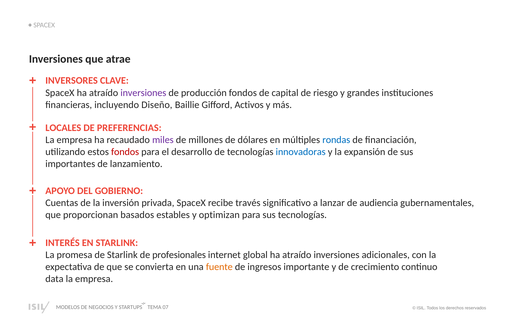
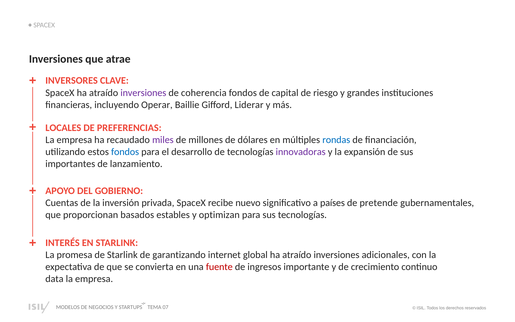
producción: producción -> coherencia
Diseño: Diseño -> Operar
Activos: Activos -> Liderar
fondos at (125, 152) colour: red -> blue
innovadoras colour: blue -> purple
través: través -> nuevo
lanzar: lanzar -> países
audiencia: audiencia -> pretende
profesionales: profesionales -> garantizando
fuente colour: orange -> red
